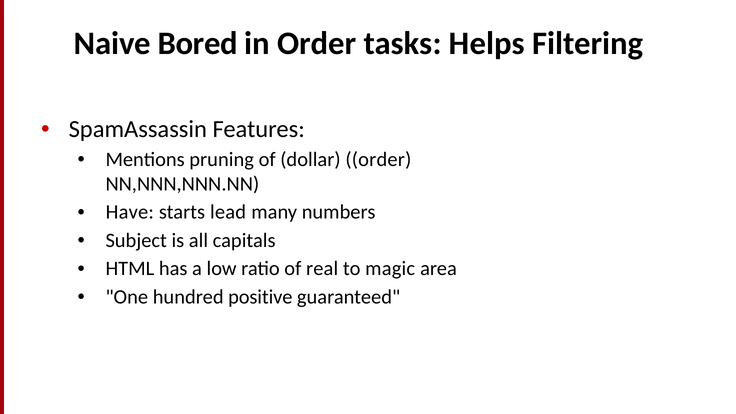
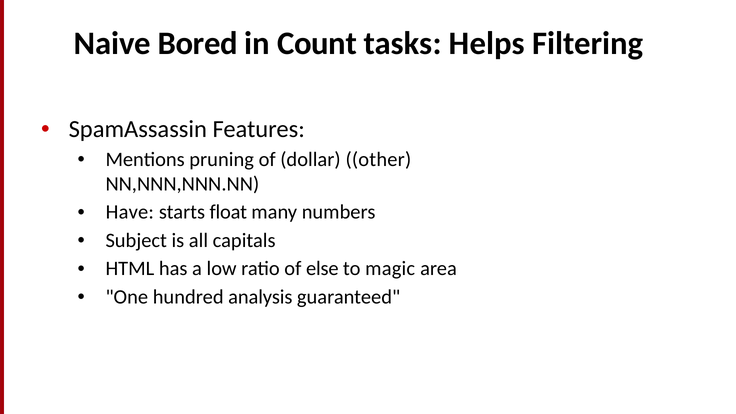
in Order: Order -> Count
dollar order: order -> other
lead: lead -> float
real: real -> else
positive: positive -> analysis
